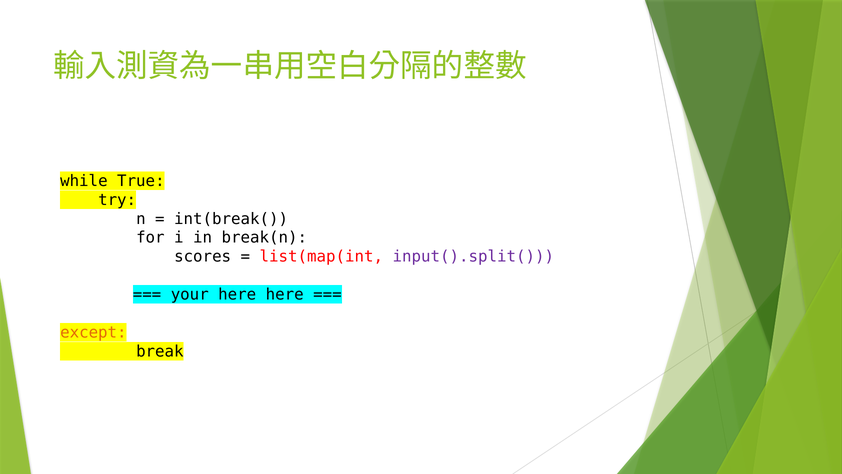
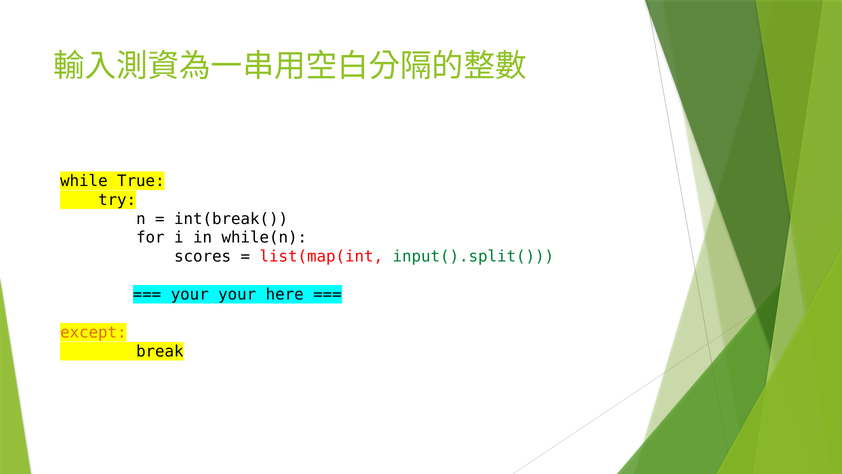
break(n: break(n -> while(n
input().split( colour: purple -> green
your here: here -> your
